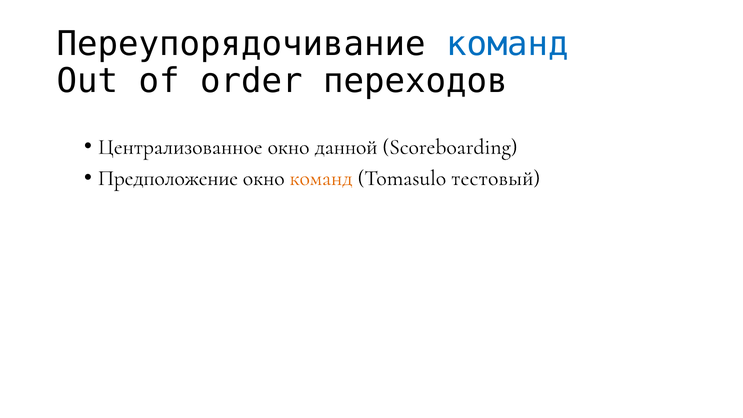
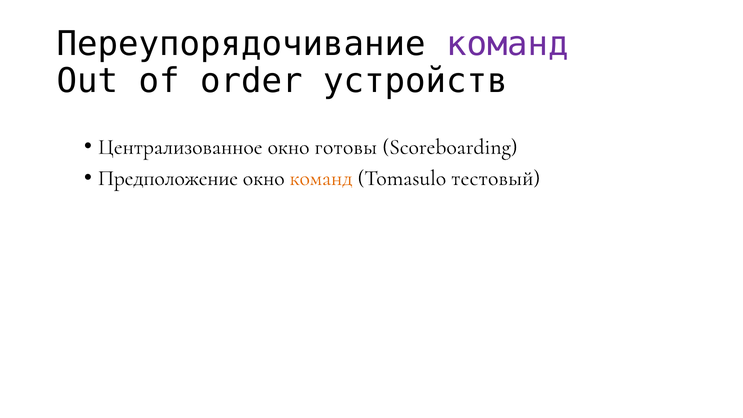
команд at (507, 44) colour: blue -> purple
переходов: переходов -> устройств
данной: данной -> готовы
